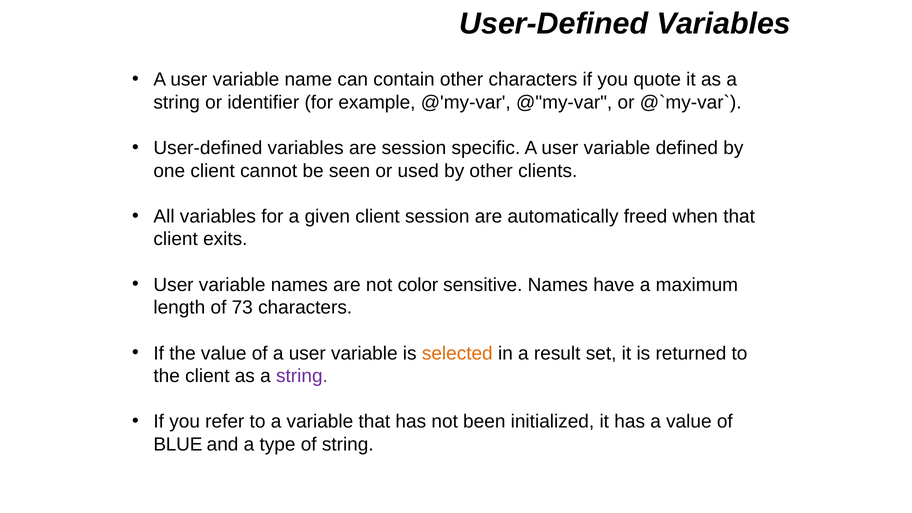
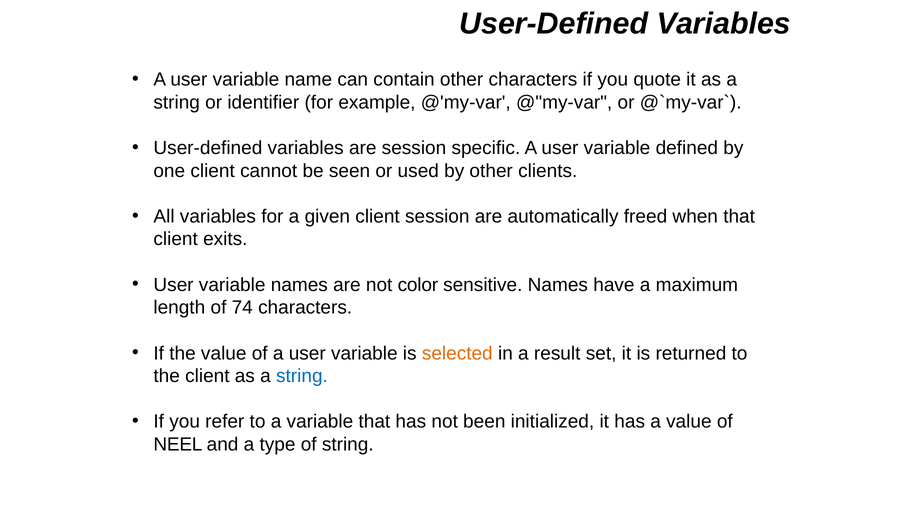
73: 73 -> 74
string at (302, 376) colour: purple -> blue
BLUE: BLUE -> NEEL
